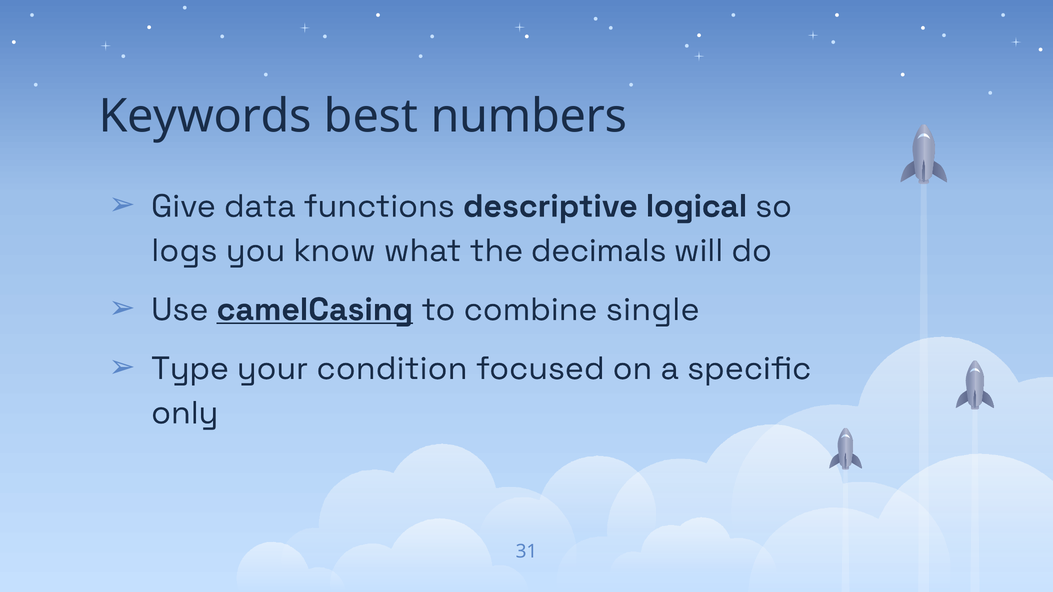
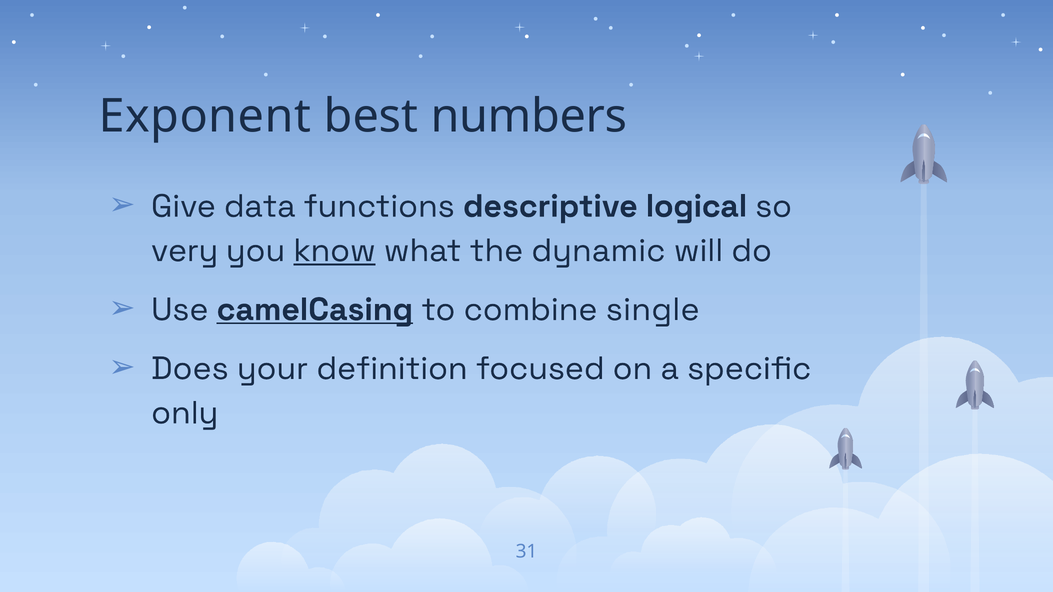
Keywords: Keywords -> Exponent
logs: logs -> very
know underline: none -> present
decimals: decimals -> dynamic
Type: Type -> Does
condition: condition -> definition
